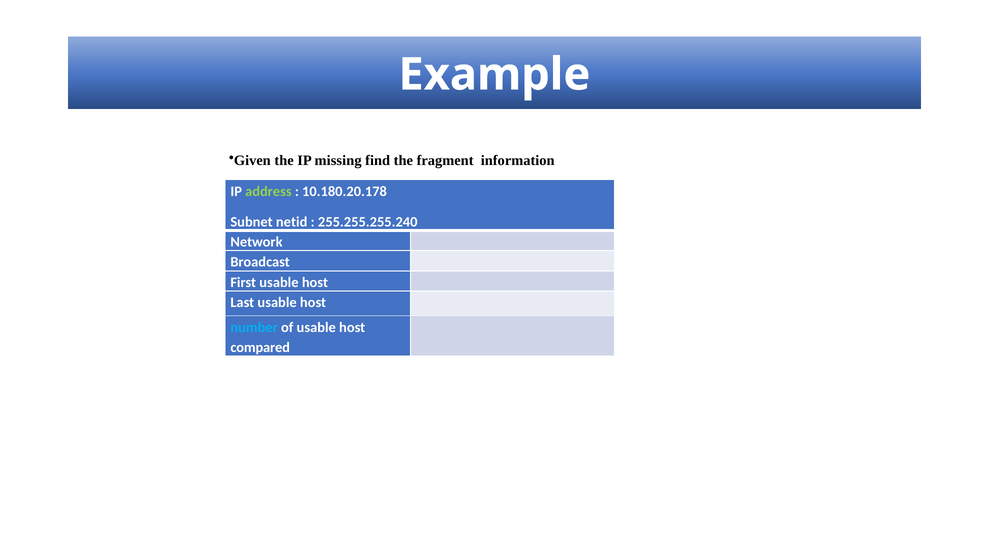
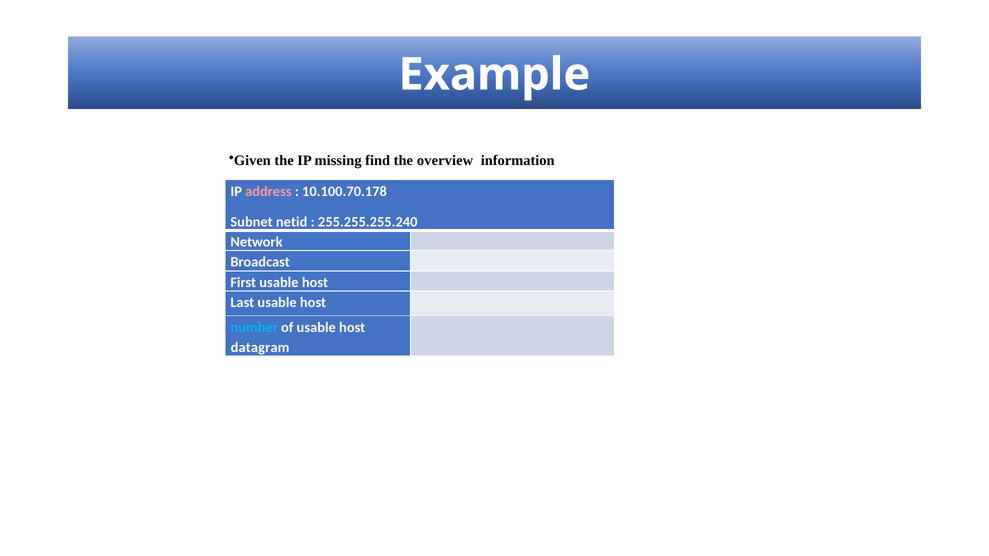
fragment: fragment -> overview
address colour: light green -> pink
10.180.20.178: 10.180.20.178 -> 10.100.70.178
compared: compared -> datagram
